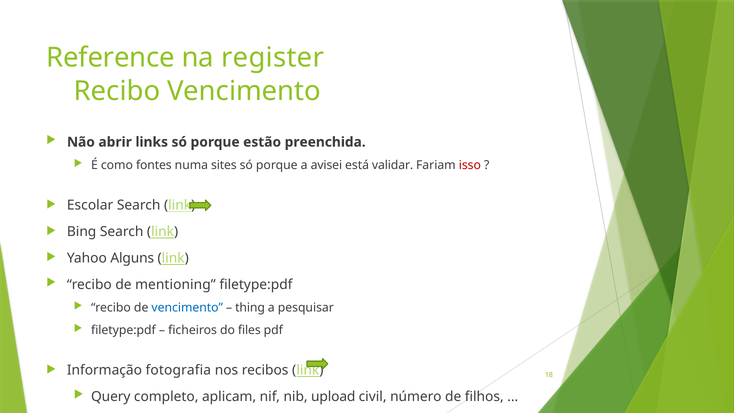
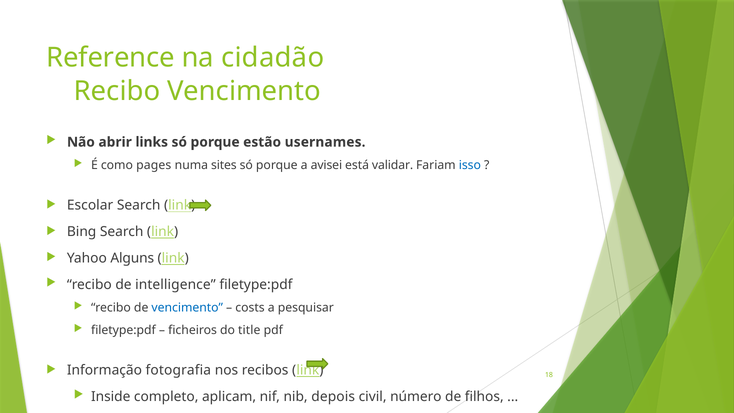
register: register -> cidadão
preenchida: preenchida -> usernames
fontes: fontes -> pages
isso colour: red -> blue
mentioning: mentioning -> intelligence
thing: thing -> costs
files: files -> title
Query: Query -> Inside
upload: upload -> depois
